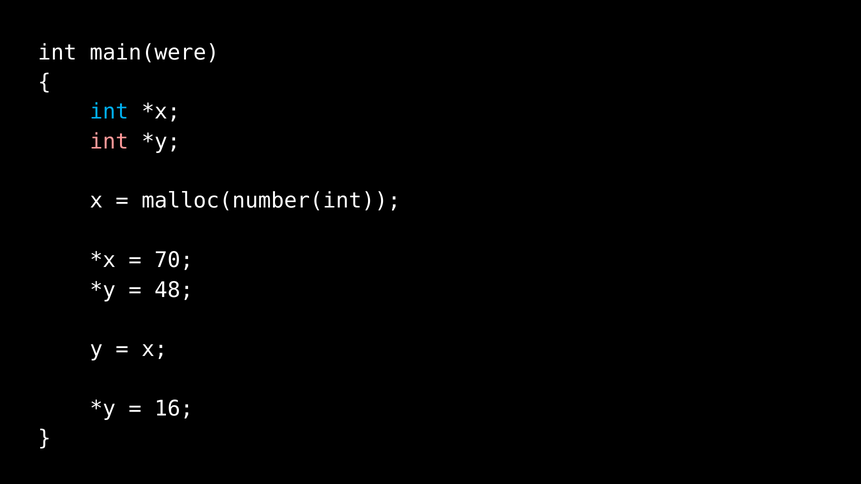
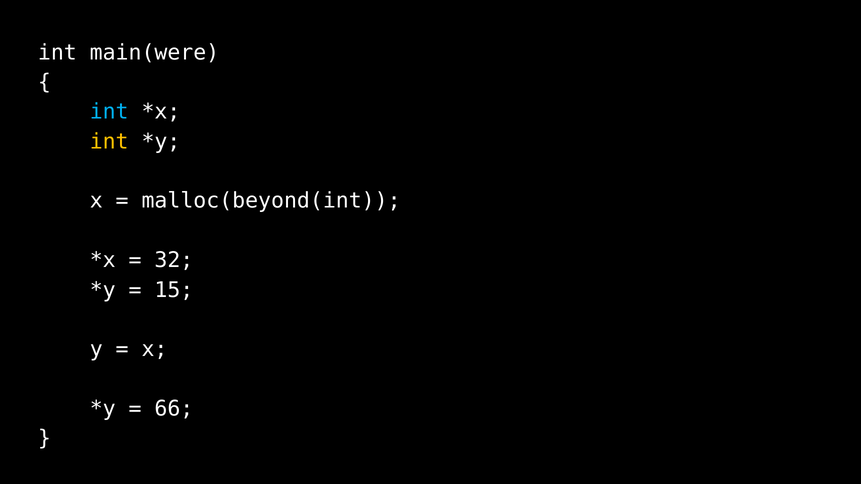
int at (109, 142) colour: pink -> yellow
malloc(number(int: malloc(number(int -> malloc(beyond(int
70: 70 -> 32
48: 48 -> 15
16: 16 -> 66
